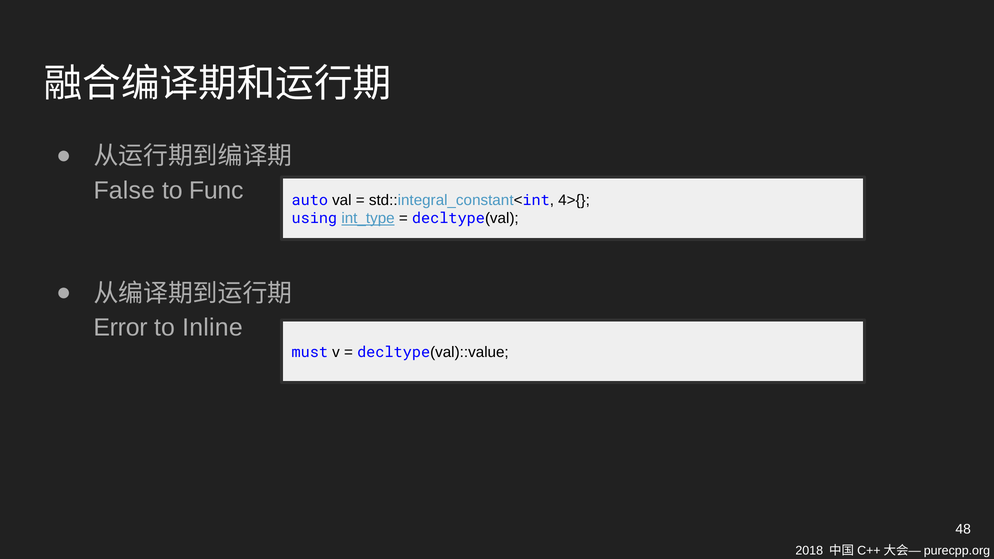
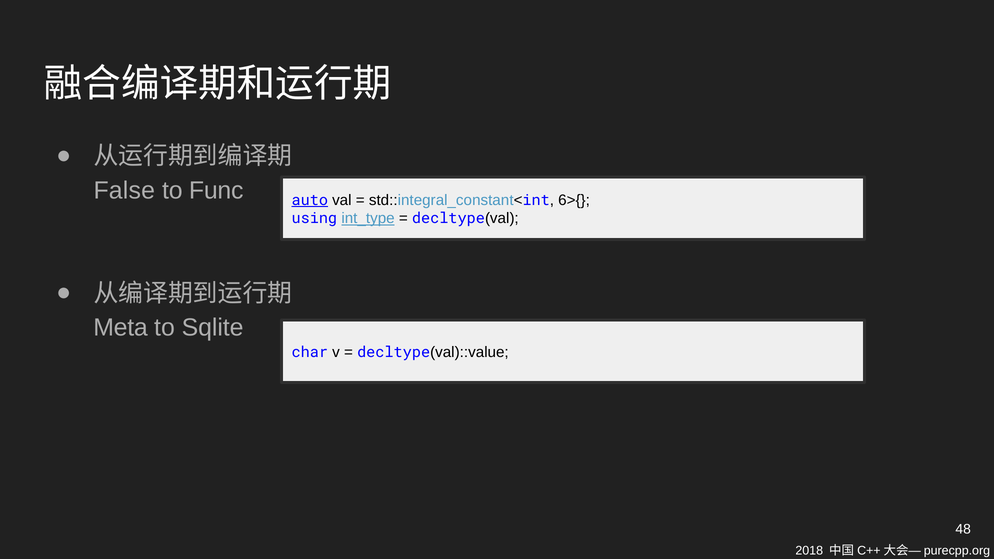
auto underline: none -> present
4>{: 4>{ -> 6>{
Error: Error -> Meta
Inline: Inline -> Sqlite
must: must -> char
